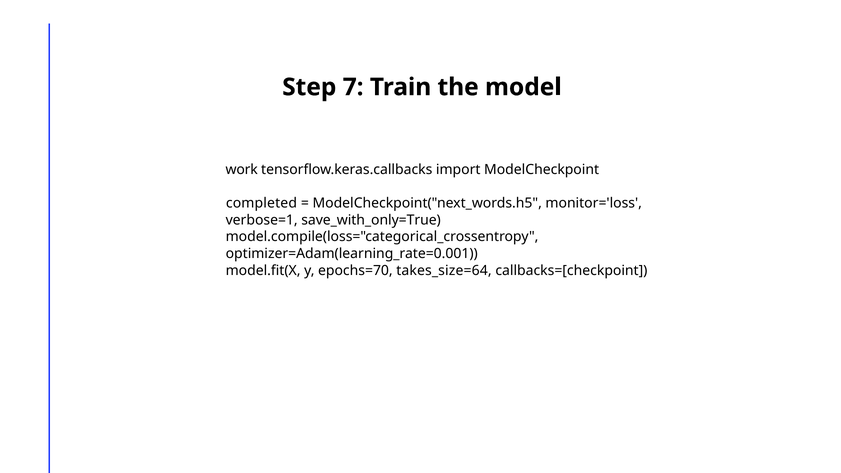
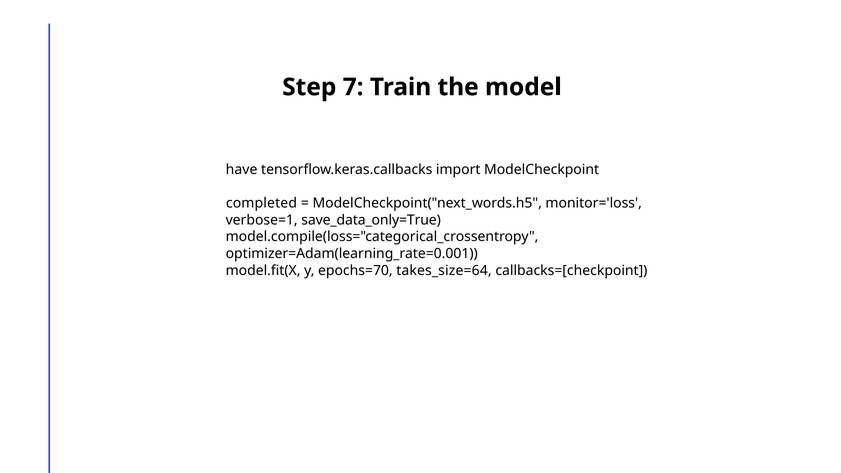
work: work -> have
save_with_only=True: save_with_only=True -> save_data_only=True
